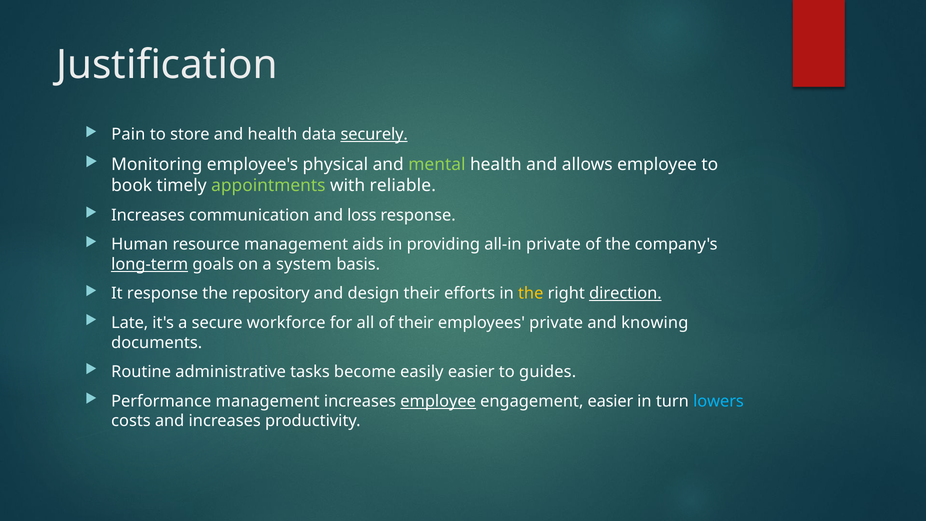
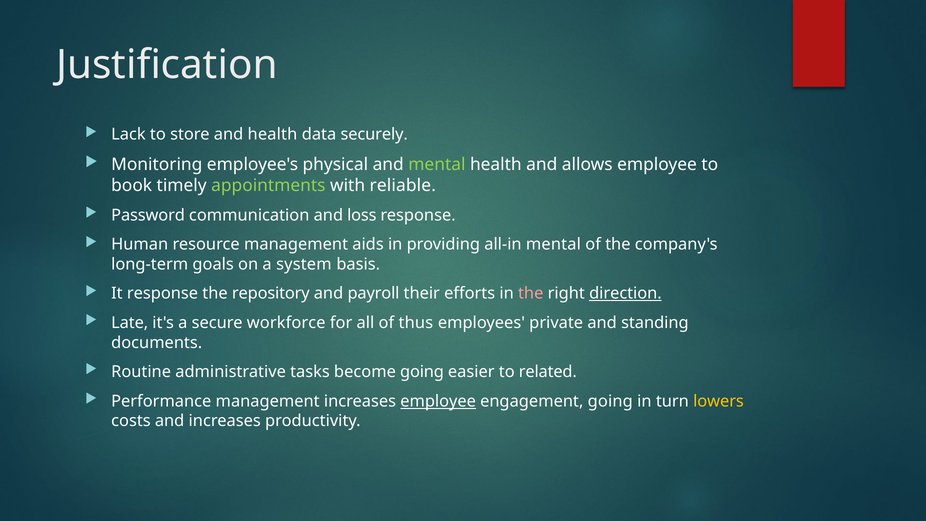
Pain: Pain -> Lack
securely underline: present -> none
Increases at (148, 215): Increases -> Password
all-in private: private -> mental
long-term underline: present -> none
design: design -> payroll
the at (531, 293) colour: yellow -> pink
of their: their -> thus
knowing: knowing -> standing
become easily: easily -> going
guides: guides -> related
engagement easier: easier -> going
lowers colour: light blue -> yellow
